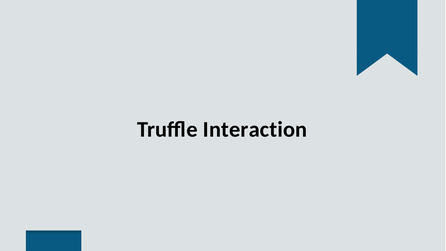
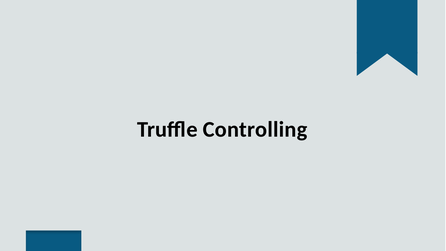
Interaction: Interaction -> Controlling
